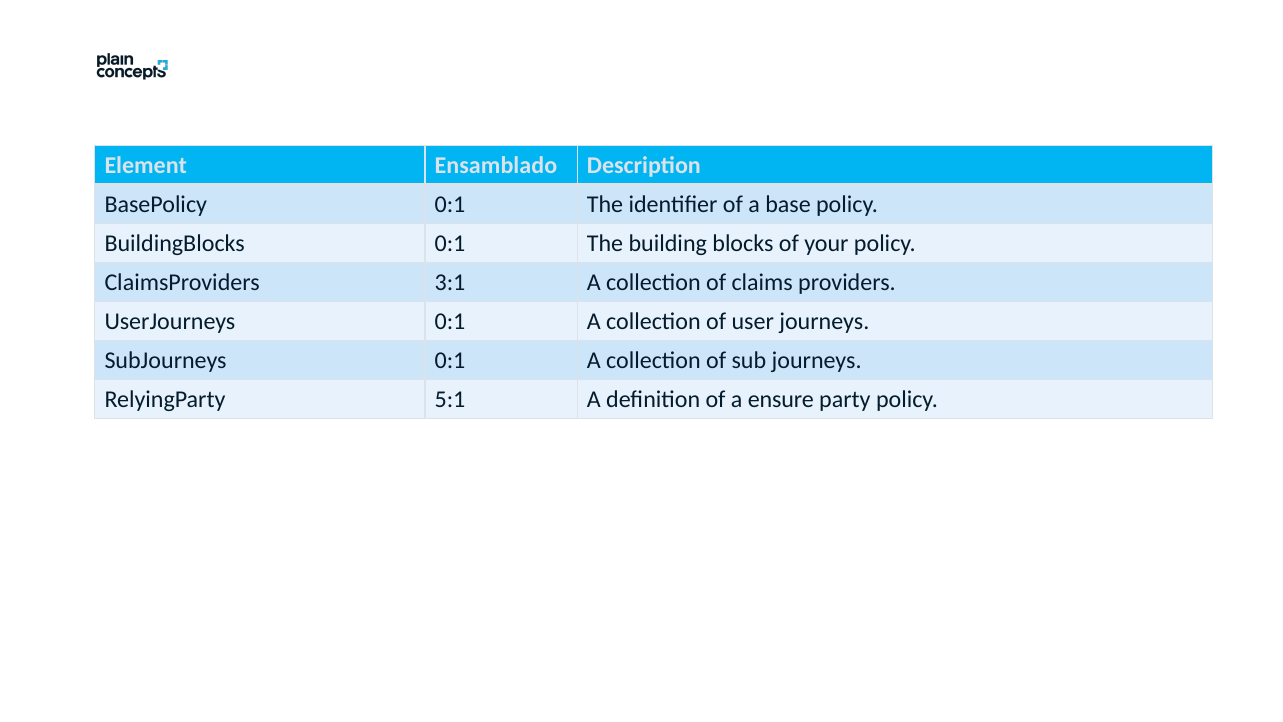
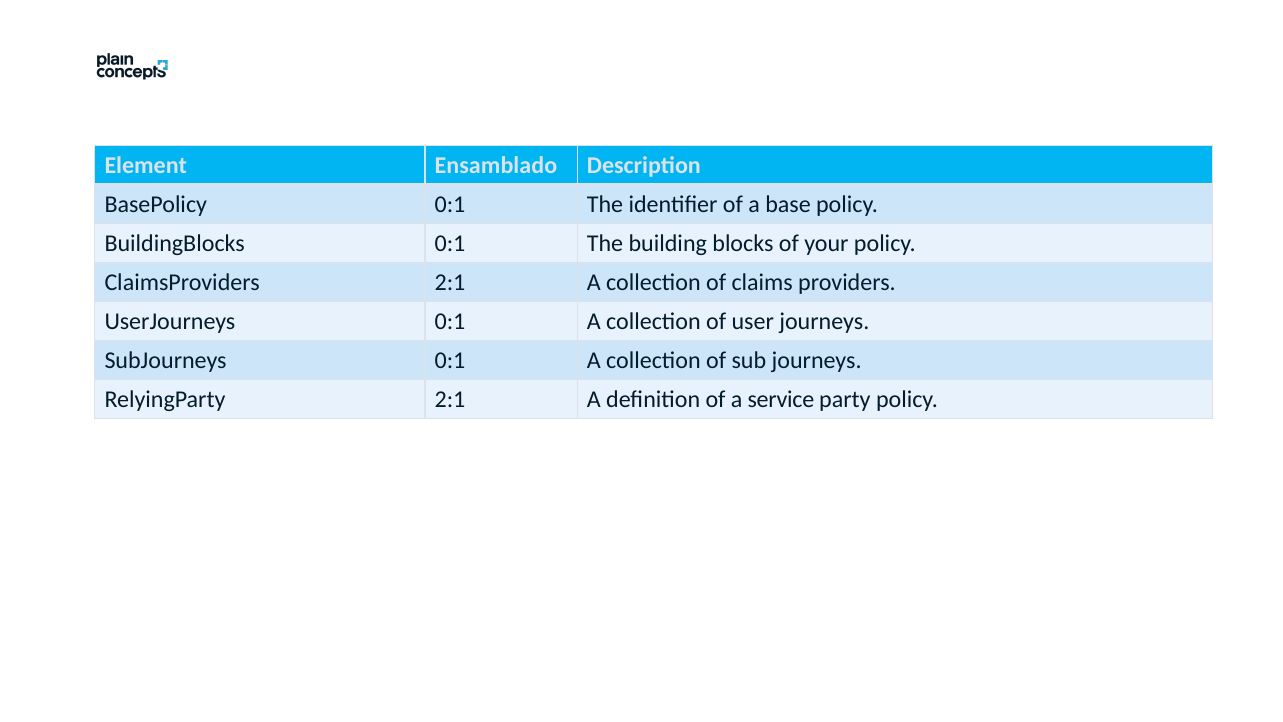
ClaimsProviders 3:1: 3:1 -> 2:1
RelyingParty 5:1: 5:1 -> 2:1
ensure: ensure -> service
